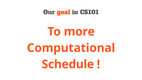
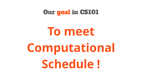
more: more -> meet
